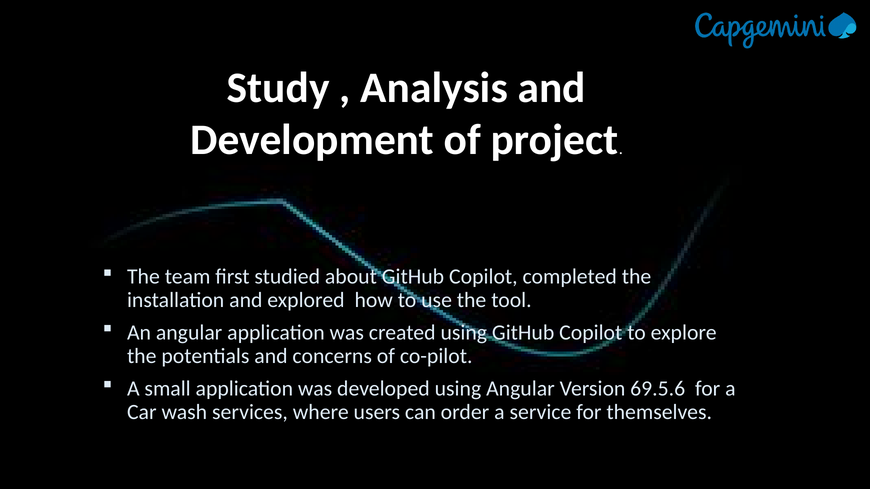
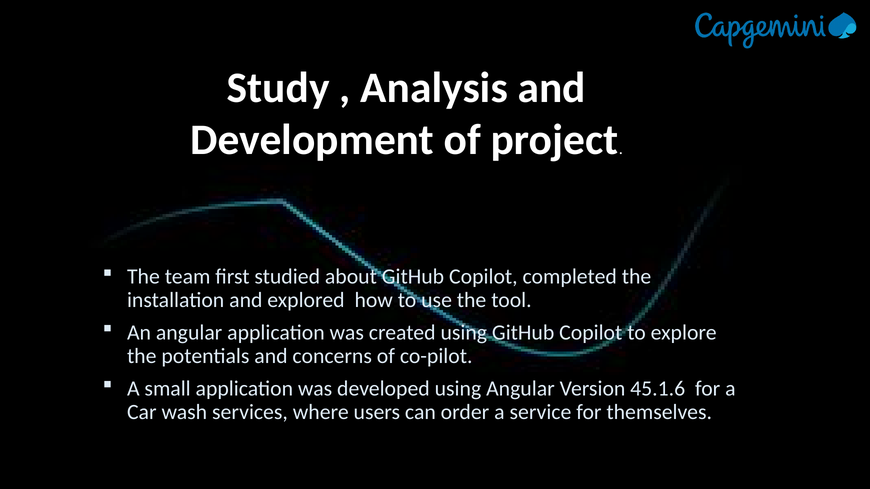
69.5.6: 69.5.6 -> 45.1.6
